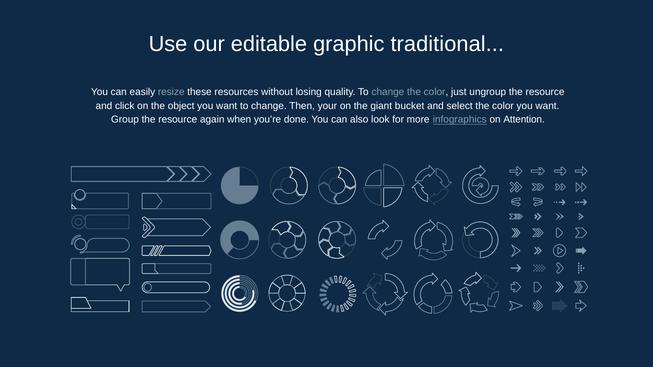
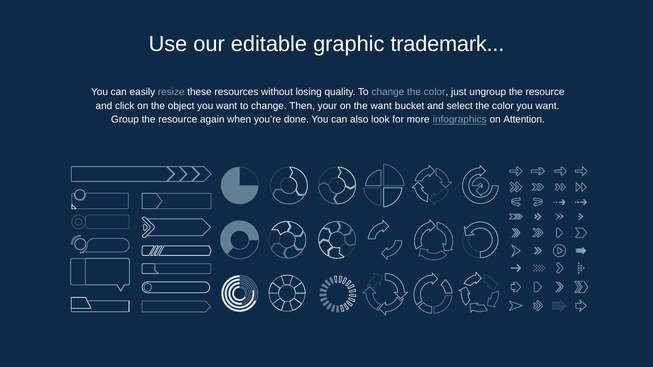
traditional: traditional -> trademark
the giant: giant -> want
